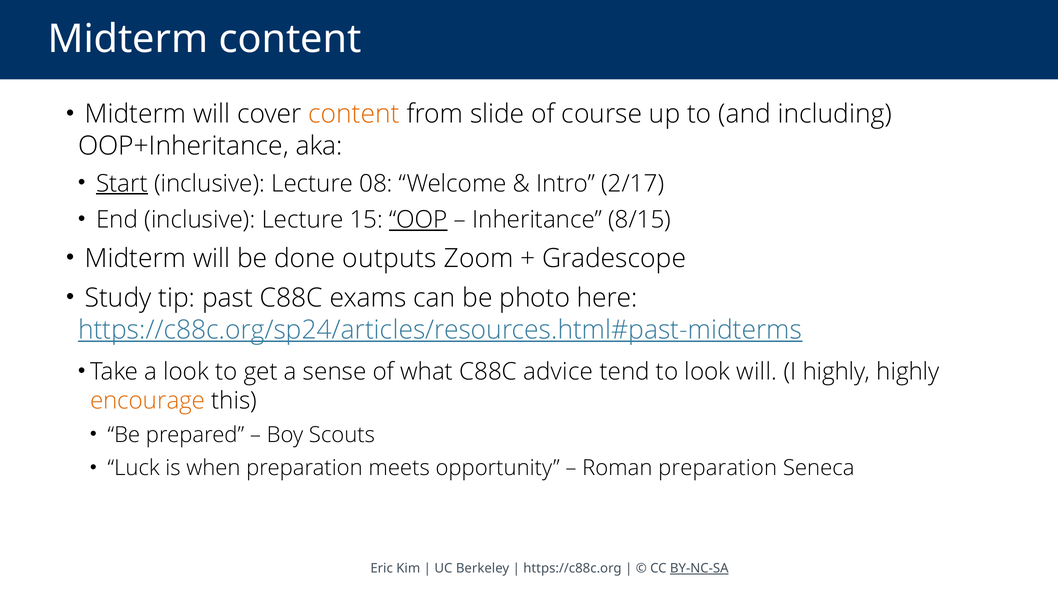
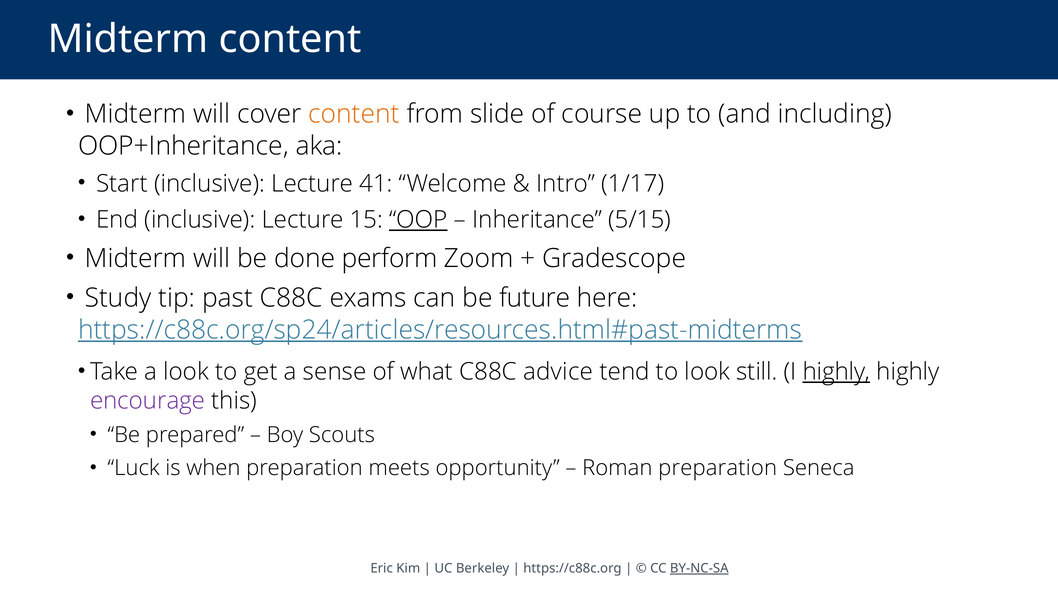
Start underline: present -> none
08: 08 -> 41
2/17: 2/17 -> 1/17
8/15: 8/15 -> 5/15
outputs: outputs -> perform
photo: photo -> future
look will: will -> still
highly at (836, 372) underline: none -> present
encourage colour: orange -> purple
